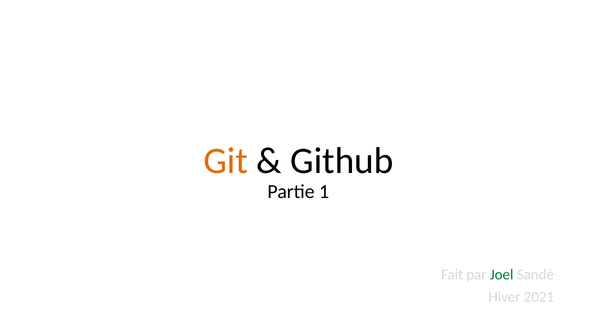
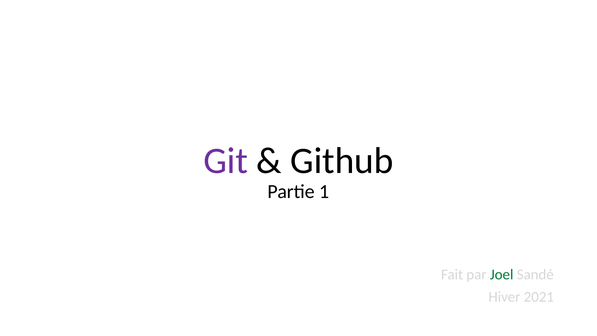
Git colour: orange -> purple
